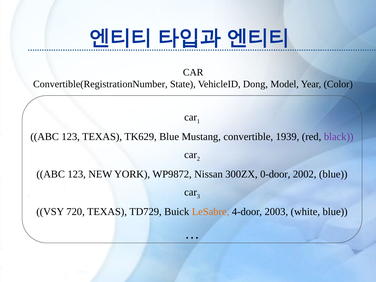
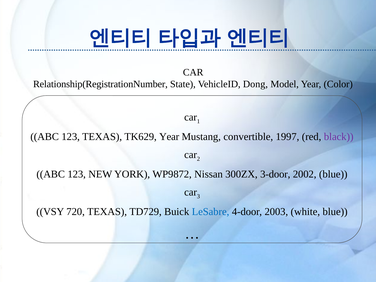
Convertible(RegistrationNumber: Convertible(RegistrationNumber -> Relationship(RegistrationNumber
TK629 Blue: Blue -> Year
1939: 1939 -> 1997
0-door: 0-door -> 3-door
LeSabre colour: orange -> blue
